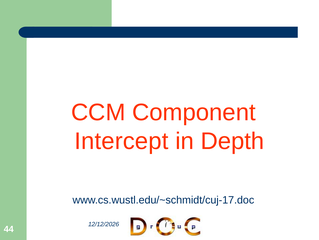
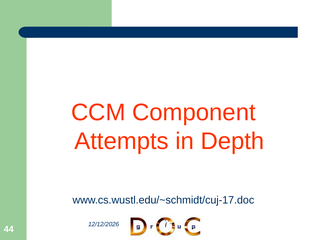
Intercept: Intercept -> Attempts
